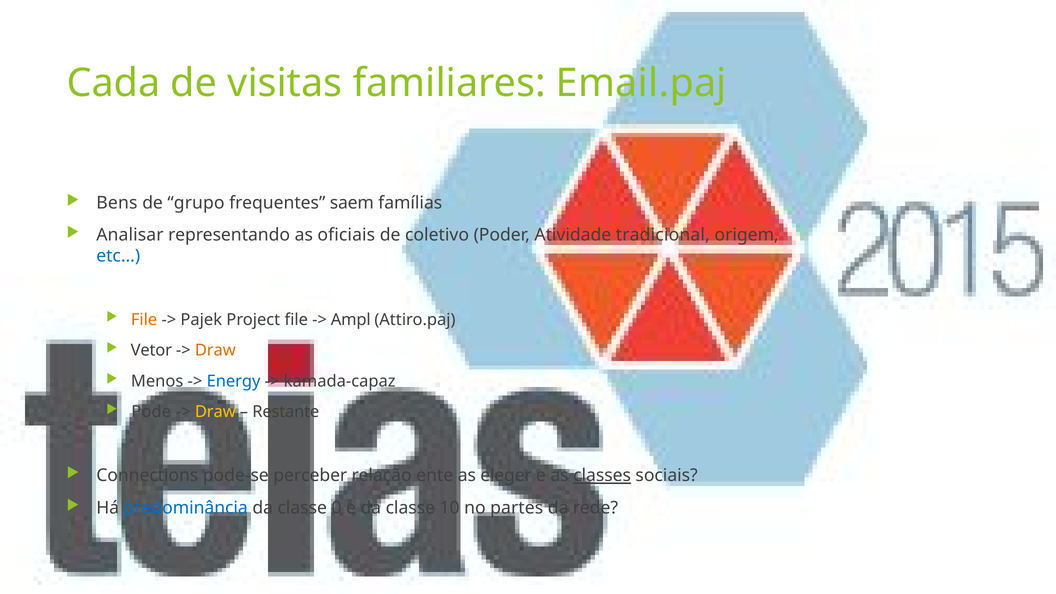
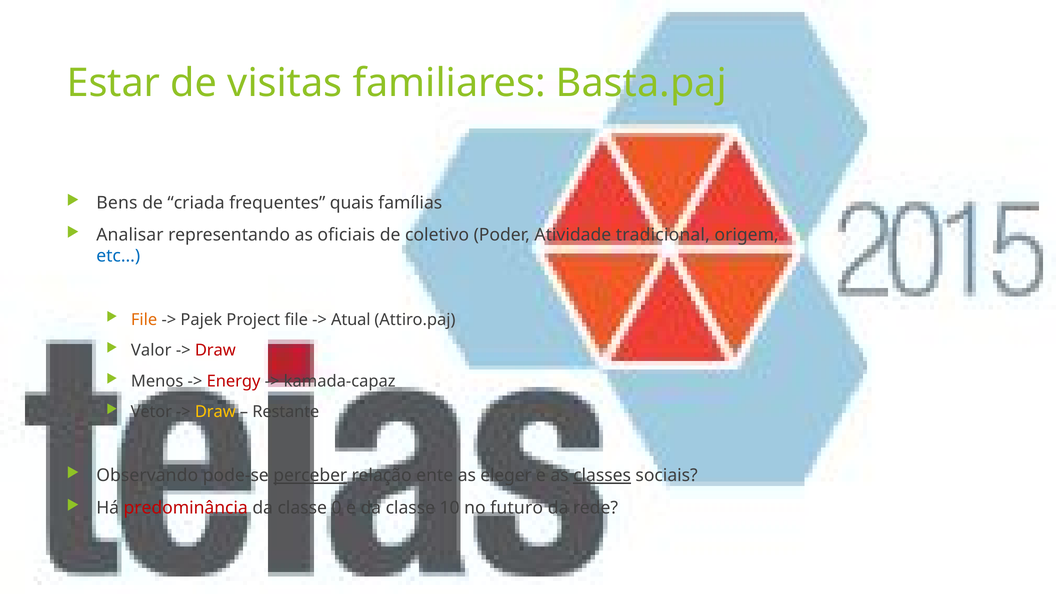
Cada: Cada -> Estar
Email.paj: Email.paj -> Basta.paj
grupo: grupo -> criada
saem: saem -> quais
Ampl: Ampl -> Atual
Vetor: Vetor -> Valor
Draw at (215, 350) colour: orange -> red
Energy colour: blue -> red
Pode: Pode -> Vetor
Connections: Connections -> Observando
perceber underline: none -> present
predominância colour: blue -> red
partes: partes -> futuro
